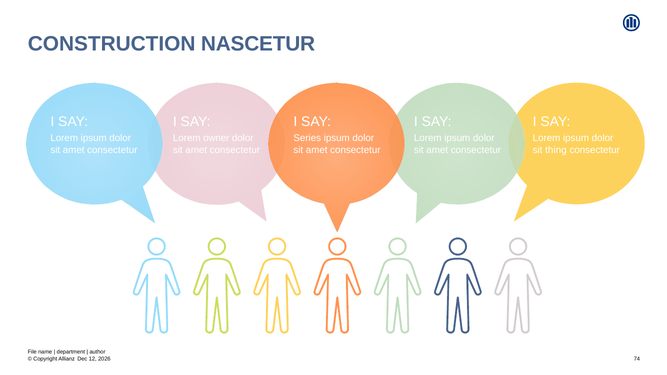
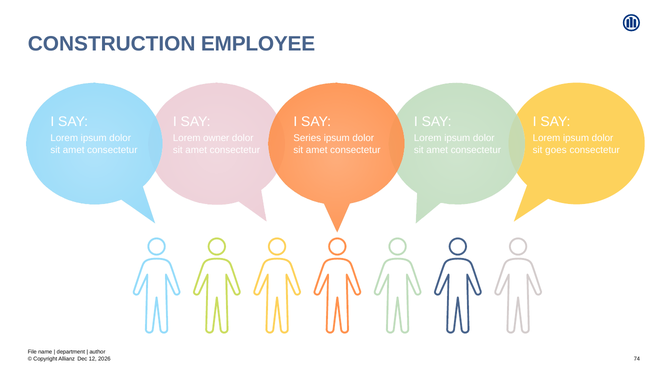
NASCETUR: NASCETUR -> EMPLOYEE
thing: thing -> goes
